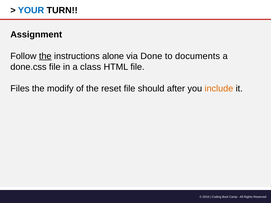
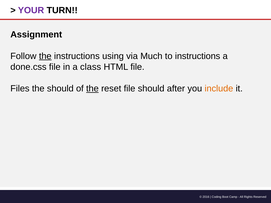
YOUR colour: blue -> purple
alone: alone -> using
Done: Done -> Much
to documents: documents -> instructions
the modify: modify -> should
the at (92, 89) underline: none -> present
